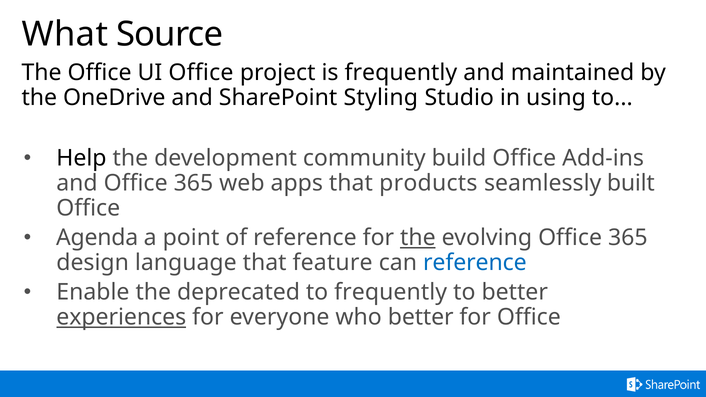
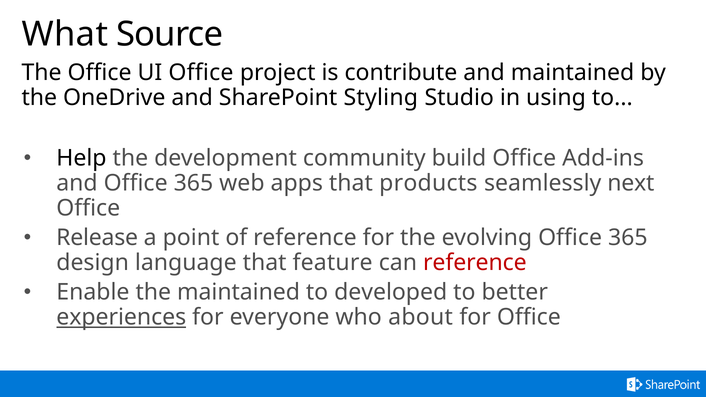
is frequently: frequently -> contribute
built: built -> next
Agenda: Agenda -> Release
the at (418, 238) underline: present -> none
reference at (475, 263) colour: blue -> red
the deprecated: deprecated -> maintained
to frequently: frequently -> developed
who better: better -> about
